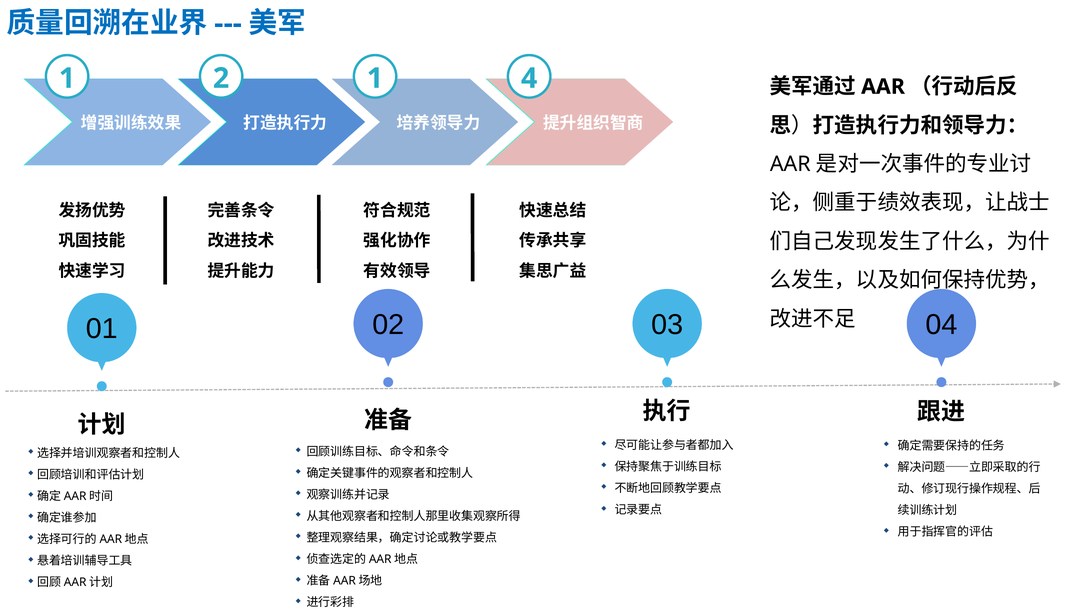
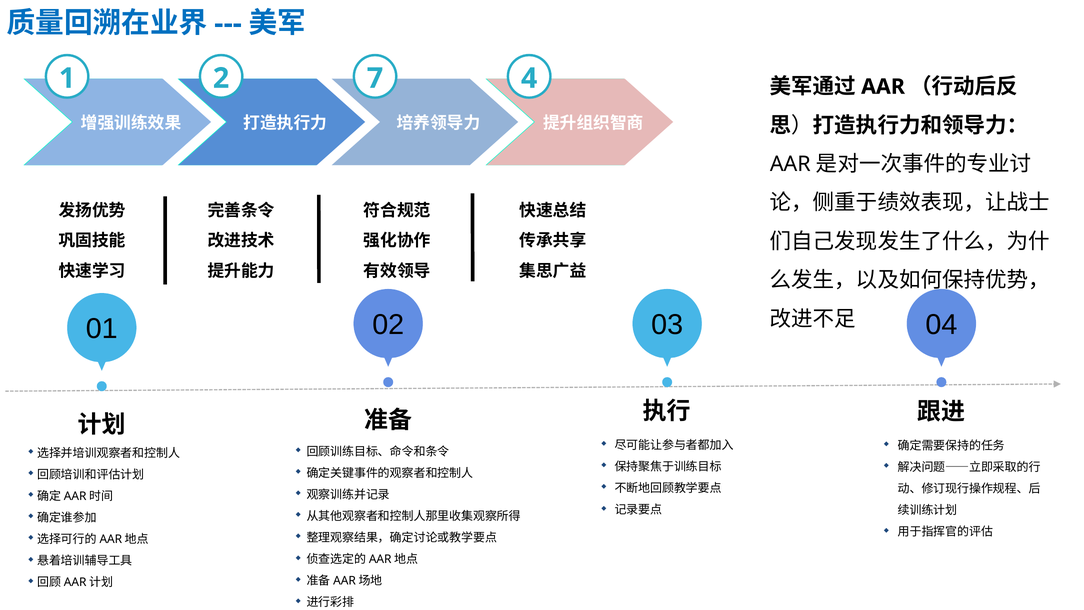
2 1: 1 -> 7
